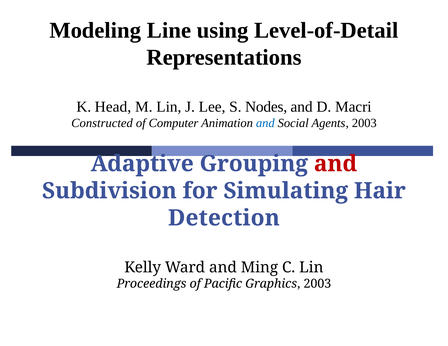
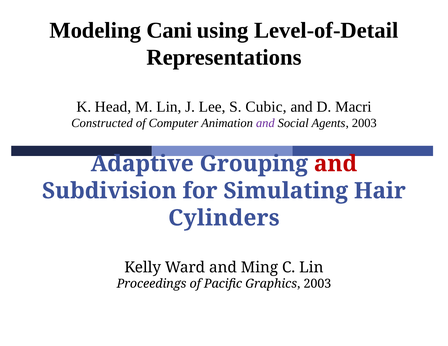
Line: Line -> Cani
Nodes: Nodes -> Cubic
and at (265, 123) colour: blue -> purple
Detection: Detection -> Cylinders
